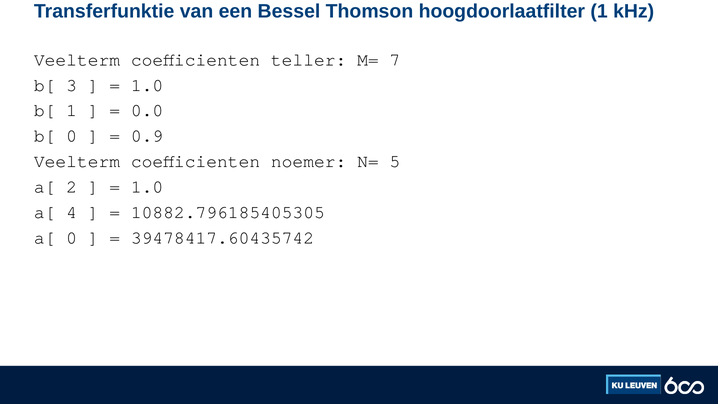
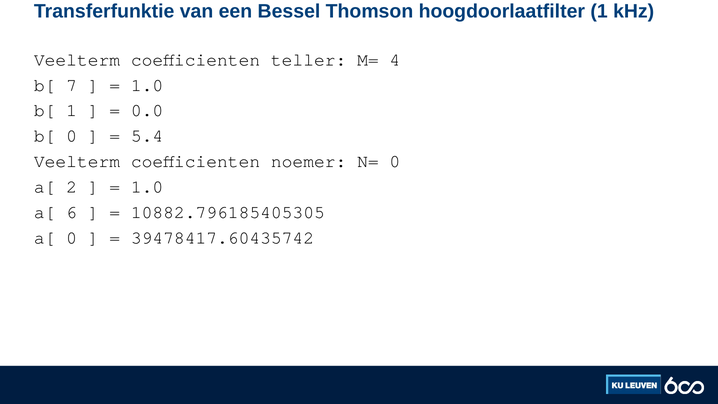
7: 7 -> 4
3: 3 -> 7
0.9: 0.9 -> 5.4
N= 5: 5 -> 0
4: 4 -> 6
